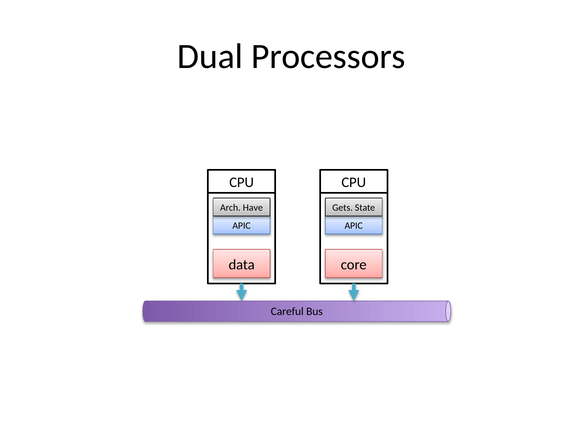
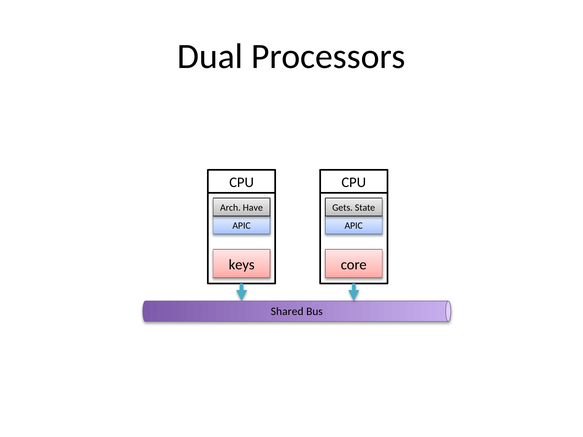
data: data -> keys
Careful: Careful -> Shared
